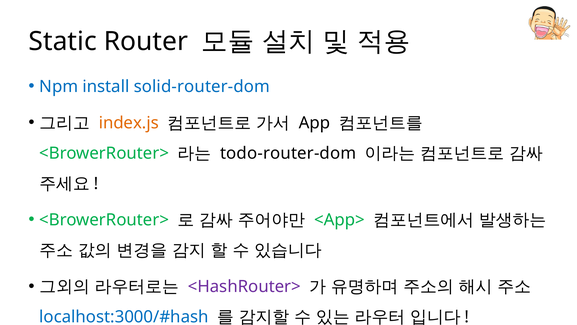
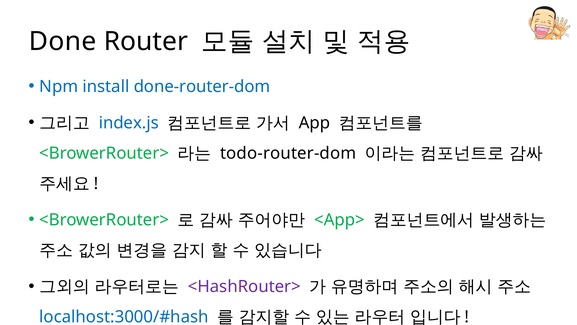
Static: Static -> Done
solid-router-dom: solid-router-dom -> done-router-dom
index.js colour: orange -> blue
